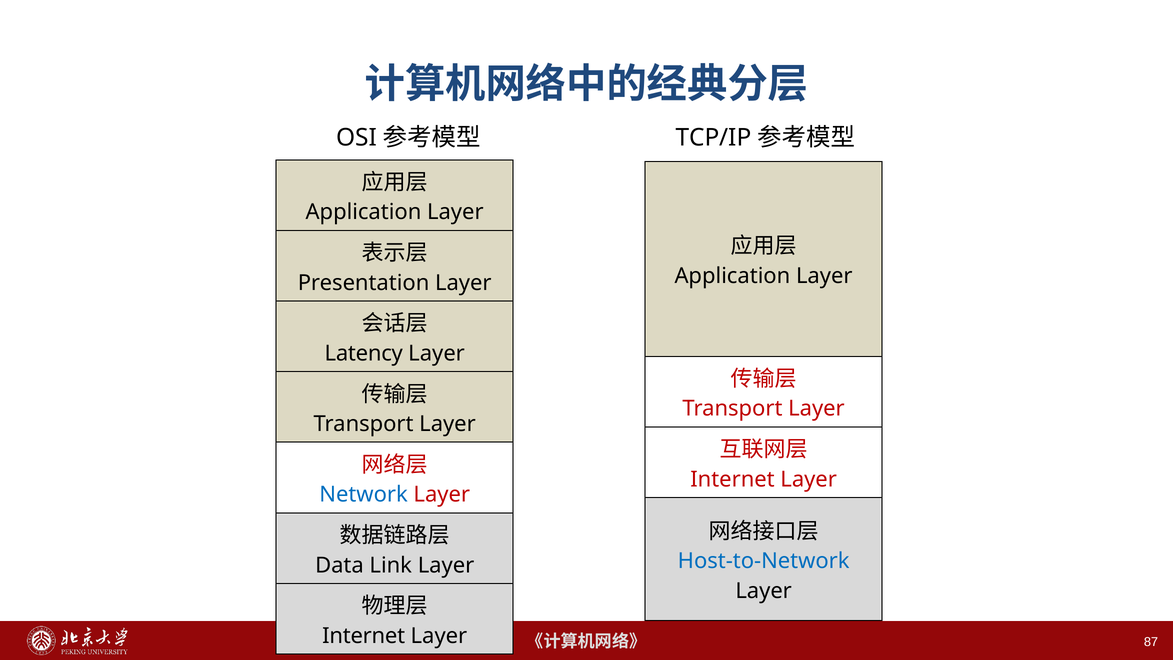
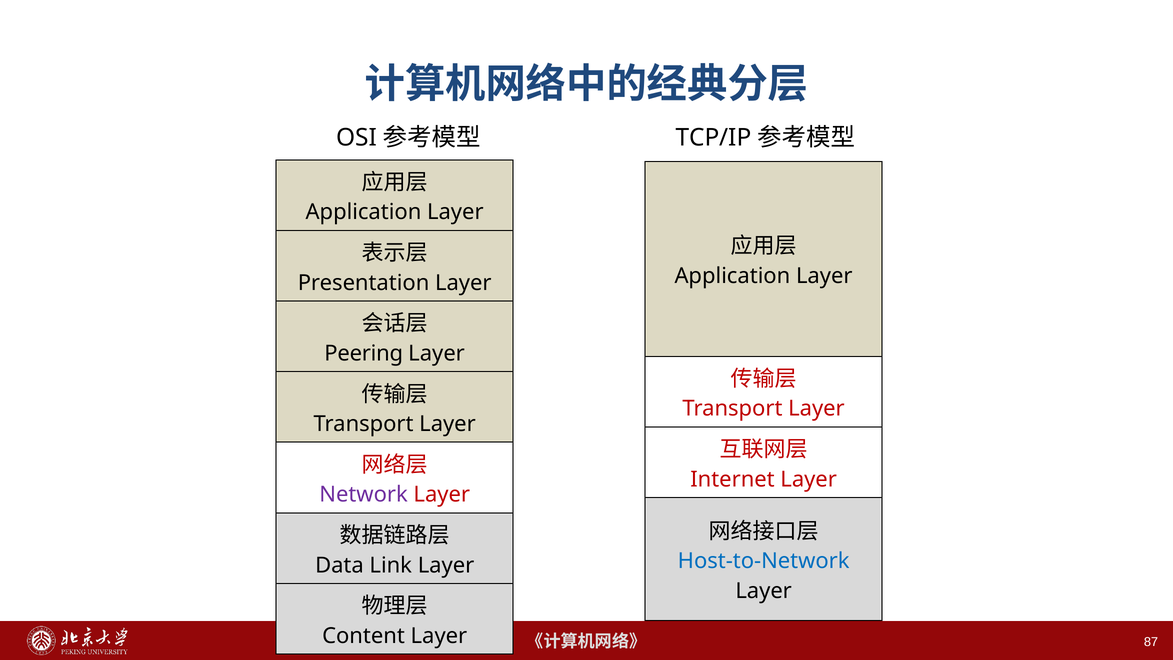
Latency: Latency -> Peering
Network colour: blue -> purple
Internet at (364, 636): Internet -> Content
